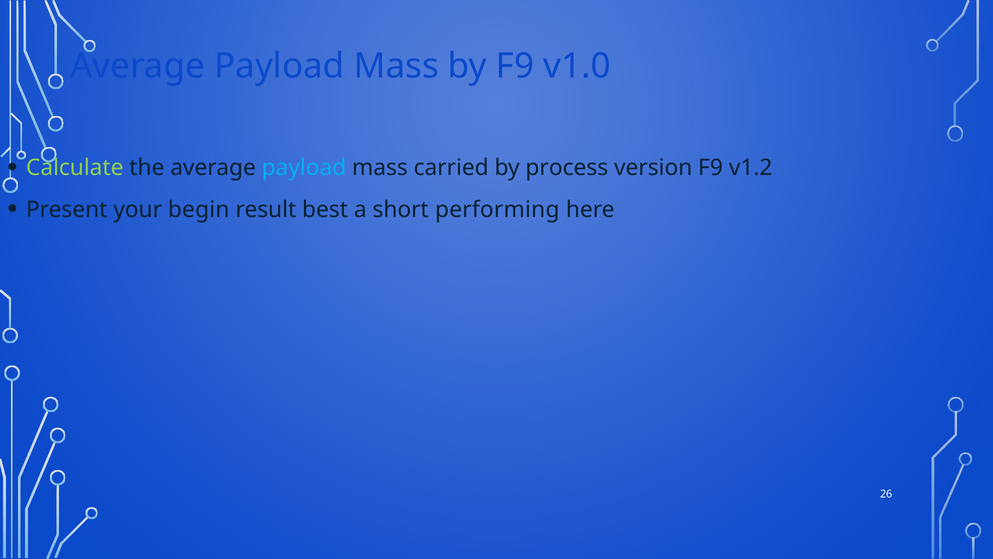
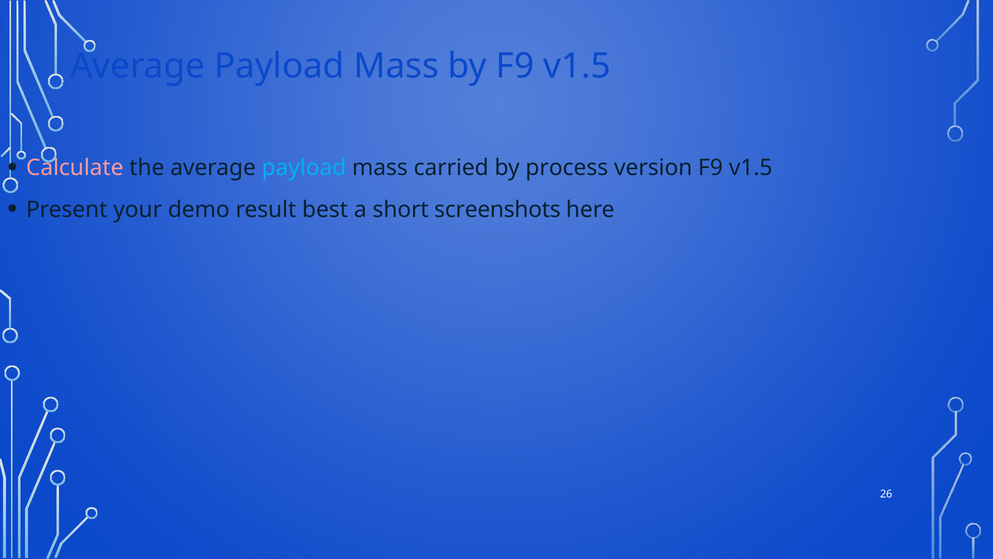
by F9 v1.0: v1.0 -> v1.5
Calculate colour: light green -> pink
version F9 v1.2: v1.2 -> v1.5
begin: begin -> demo
performing: performing -> screenshots
